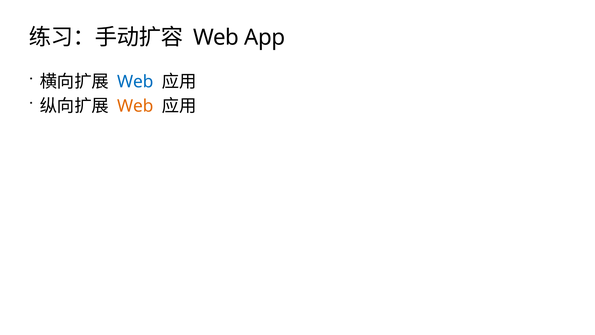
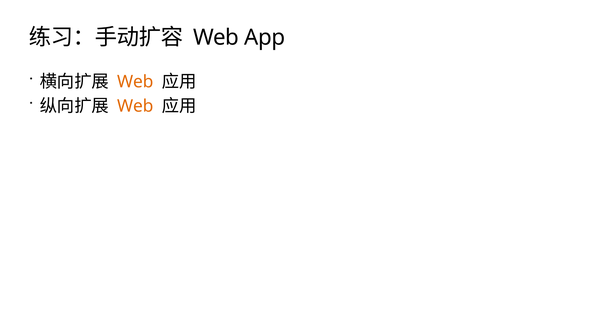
Web at (135, 82) colour: blue -> orange
